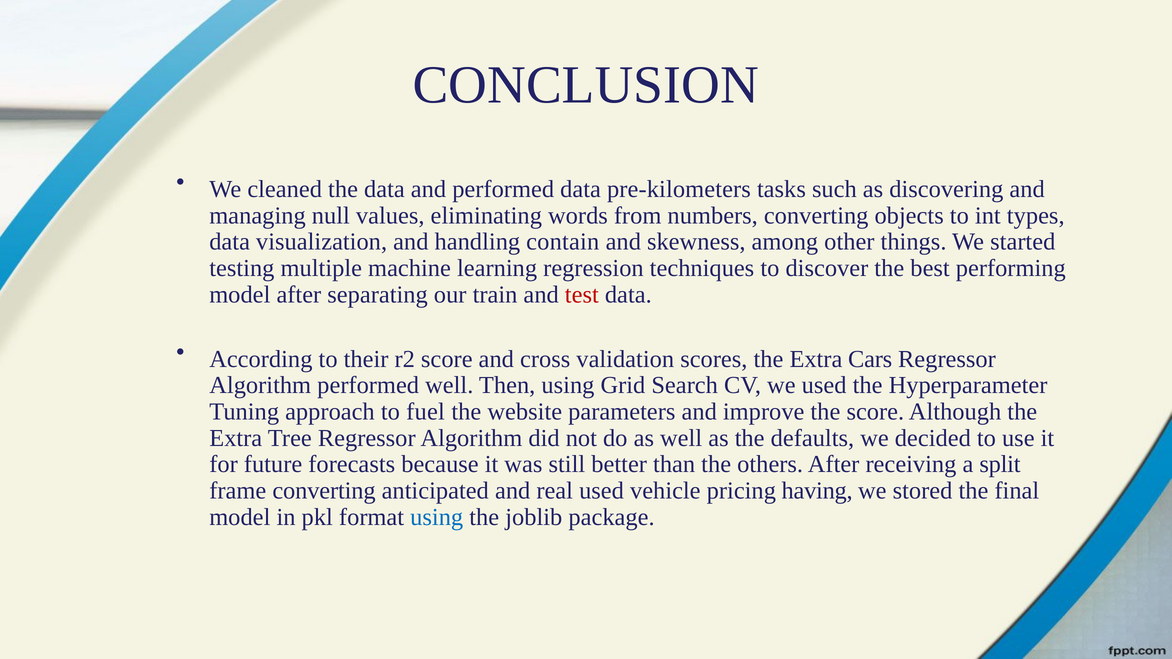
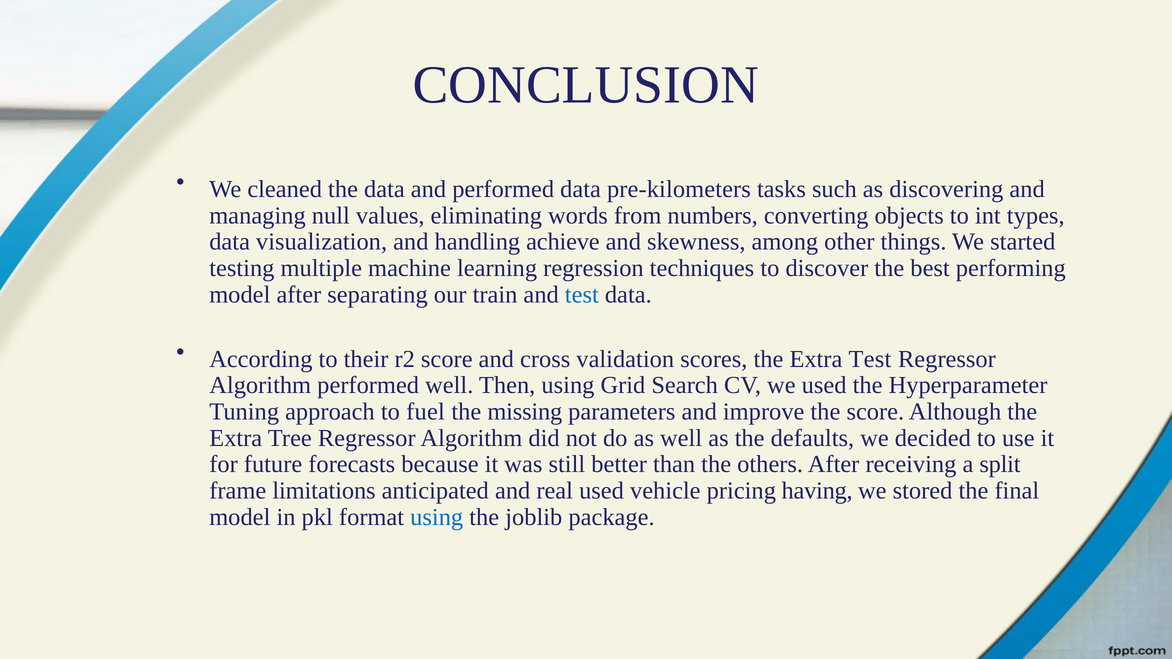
contain: contain -> achieve
test at (582, 295) colour: red -> blue
Extra Cars: Cars -> Test
website: website -> missing
frame converting: converting -> limitations
